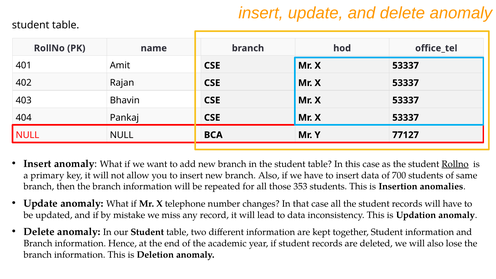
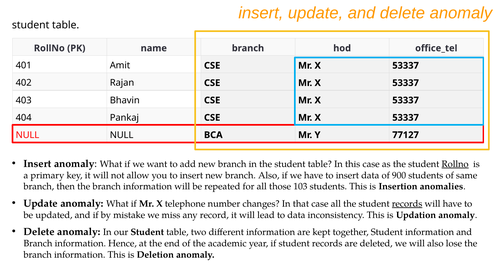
700: 700 -> 900
353: 353 -> 103
records at (407, 204) underline: none -> present
